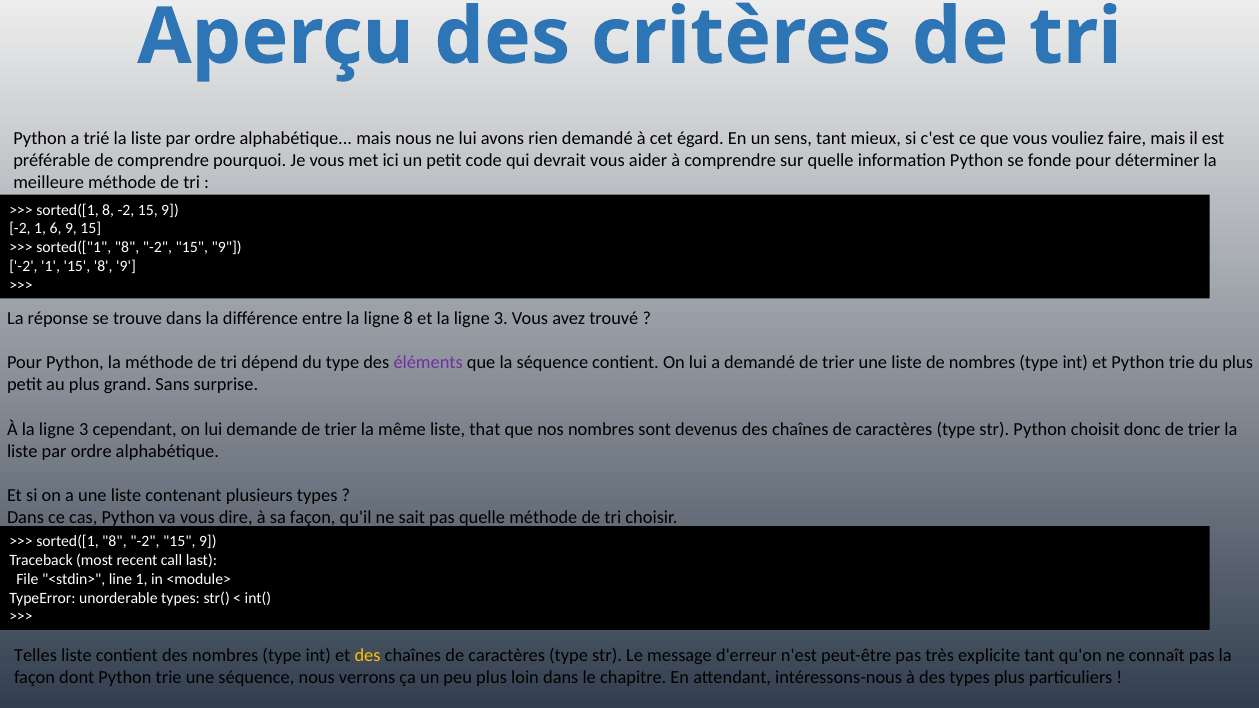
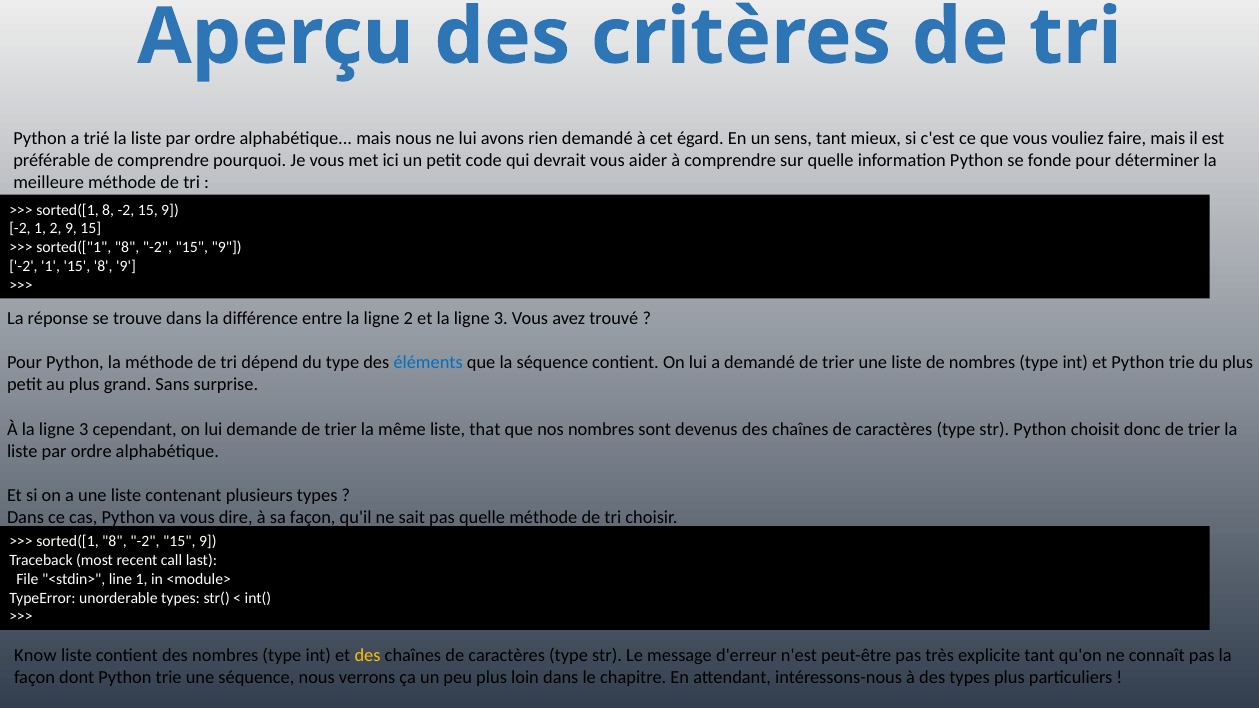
1 6: 6 -> 2
ligne 8: 8 -> 2
éléments colour: purple -> blue
Telles: Telles -> Know
